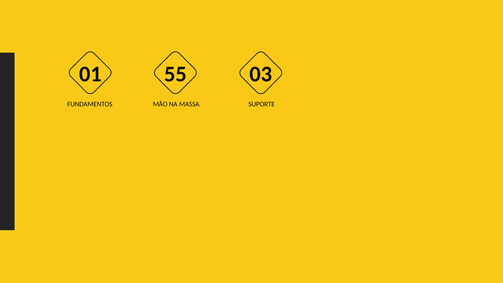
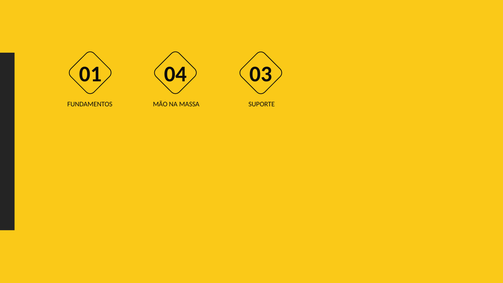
55: 55 -> 04
